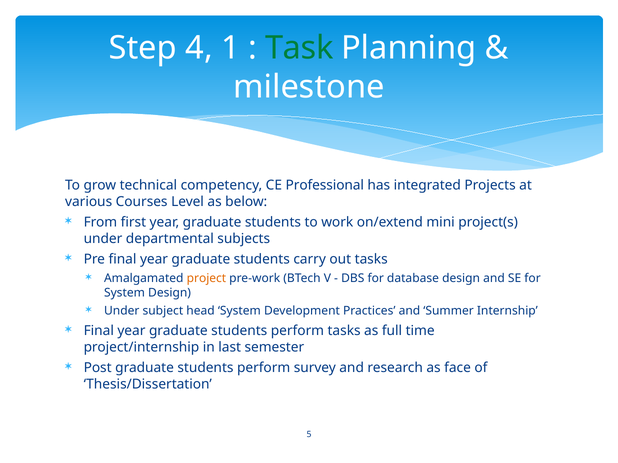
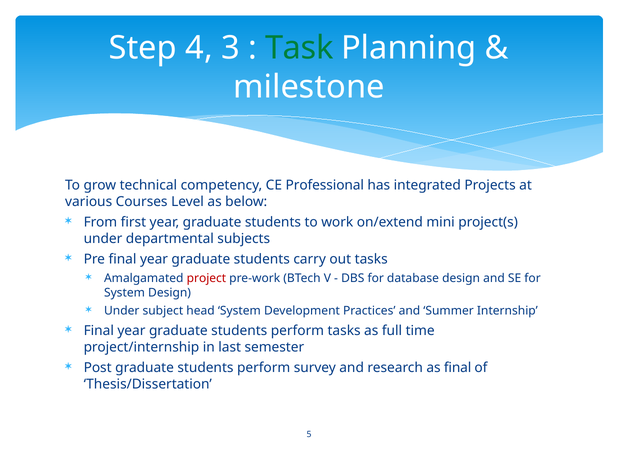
1: 1 -> 3
project colour: orange -> red
as face: face -> final
